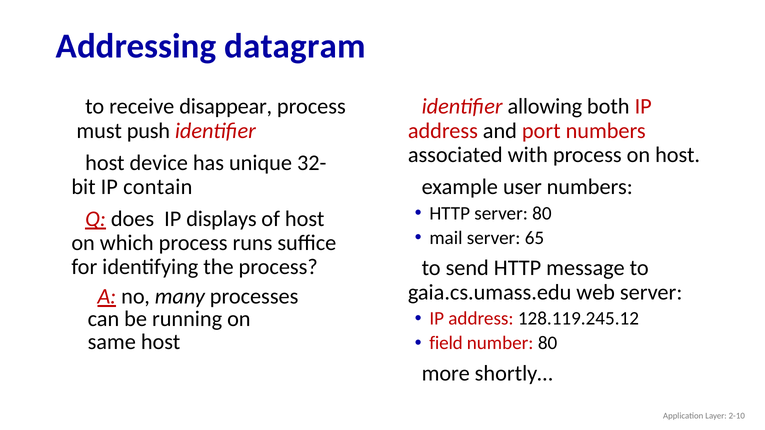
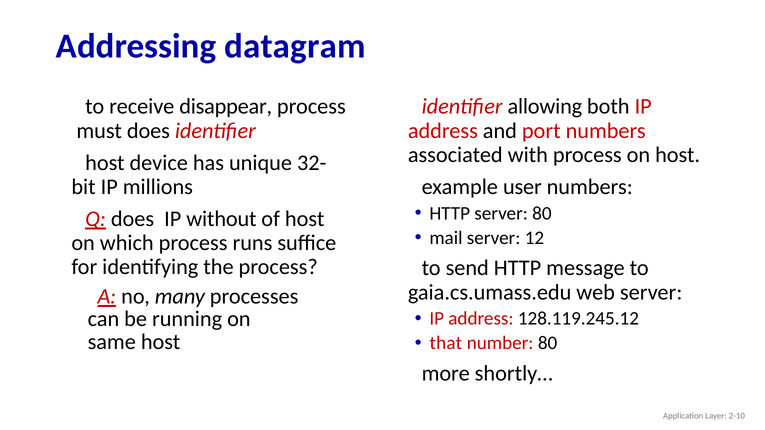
must push: push -> does
contain: contain -> millions
displays: displays -> without
65: 65 -> 12
field: field -> that
